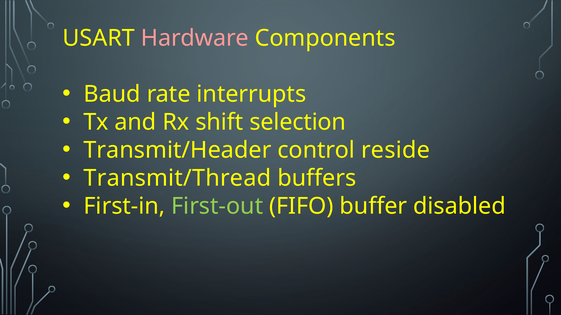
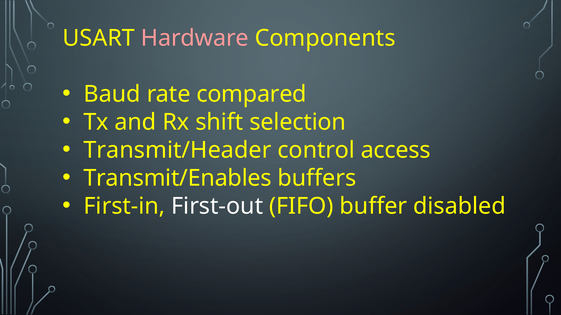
interrupts: interrupts -> compared
reside: reside -> access
Transmit/Thread: Transmit/Thread -> Transmit/Enables
First-out colour: light green -> white
